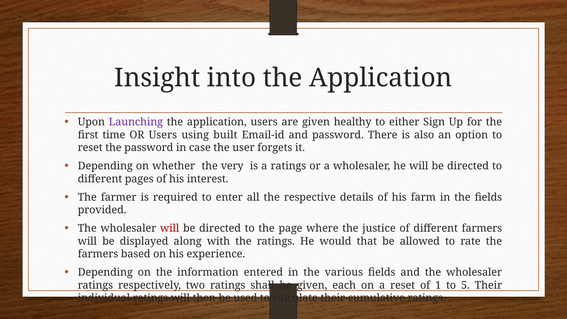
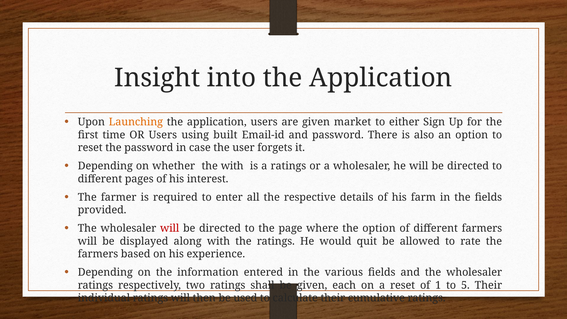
Launching colour: purple -> orange
healthy: healthy -> market
the very: very -> with
the justice: justice -> option
that: that -> quit
